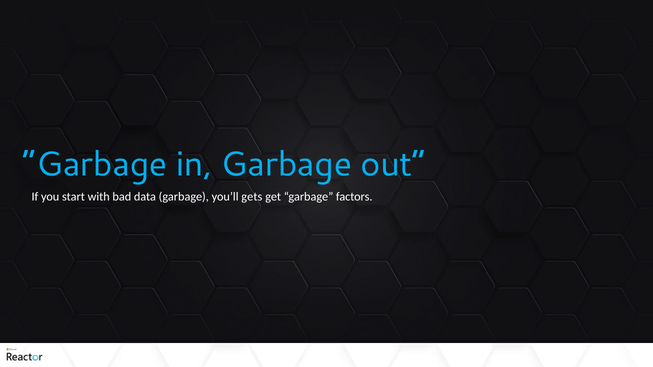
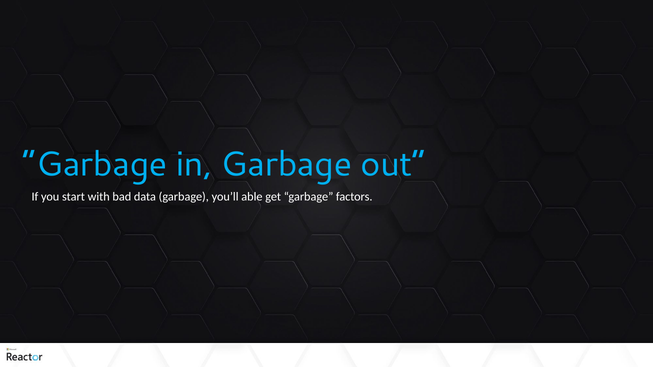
gets: gets -> able
